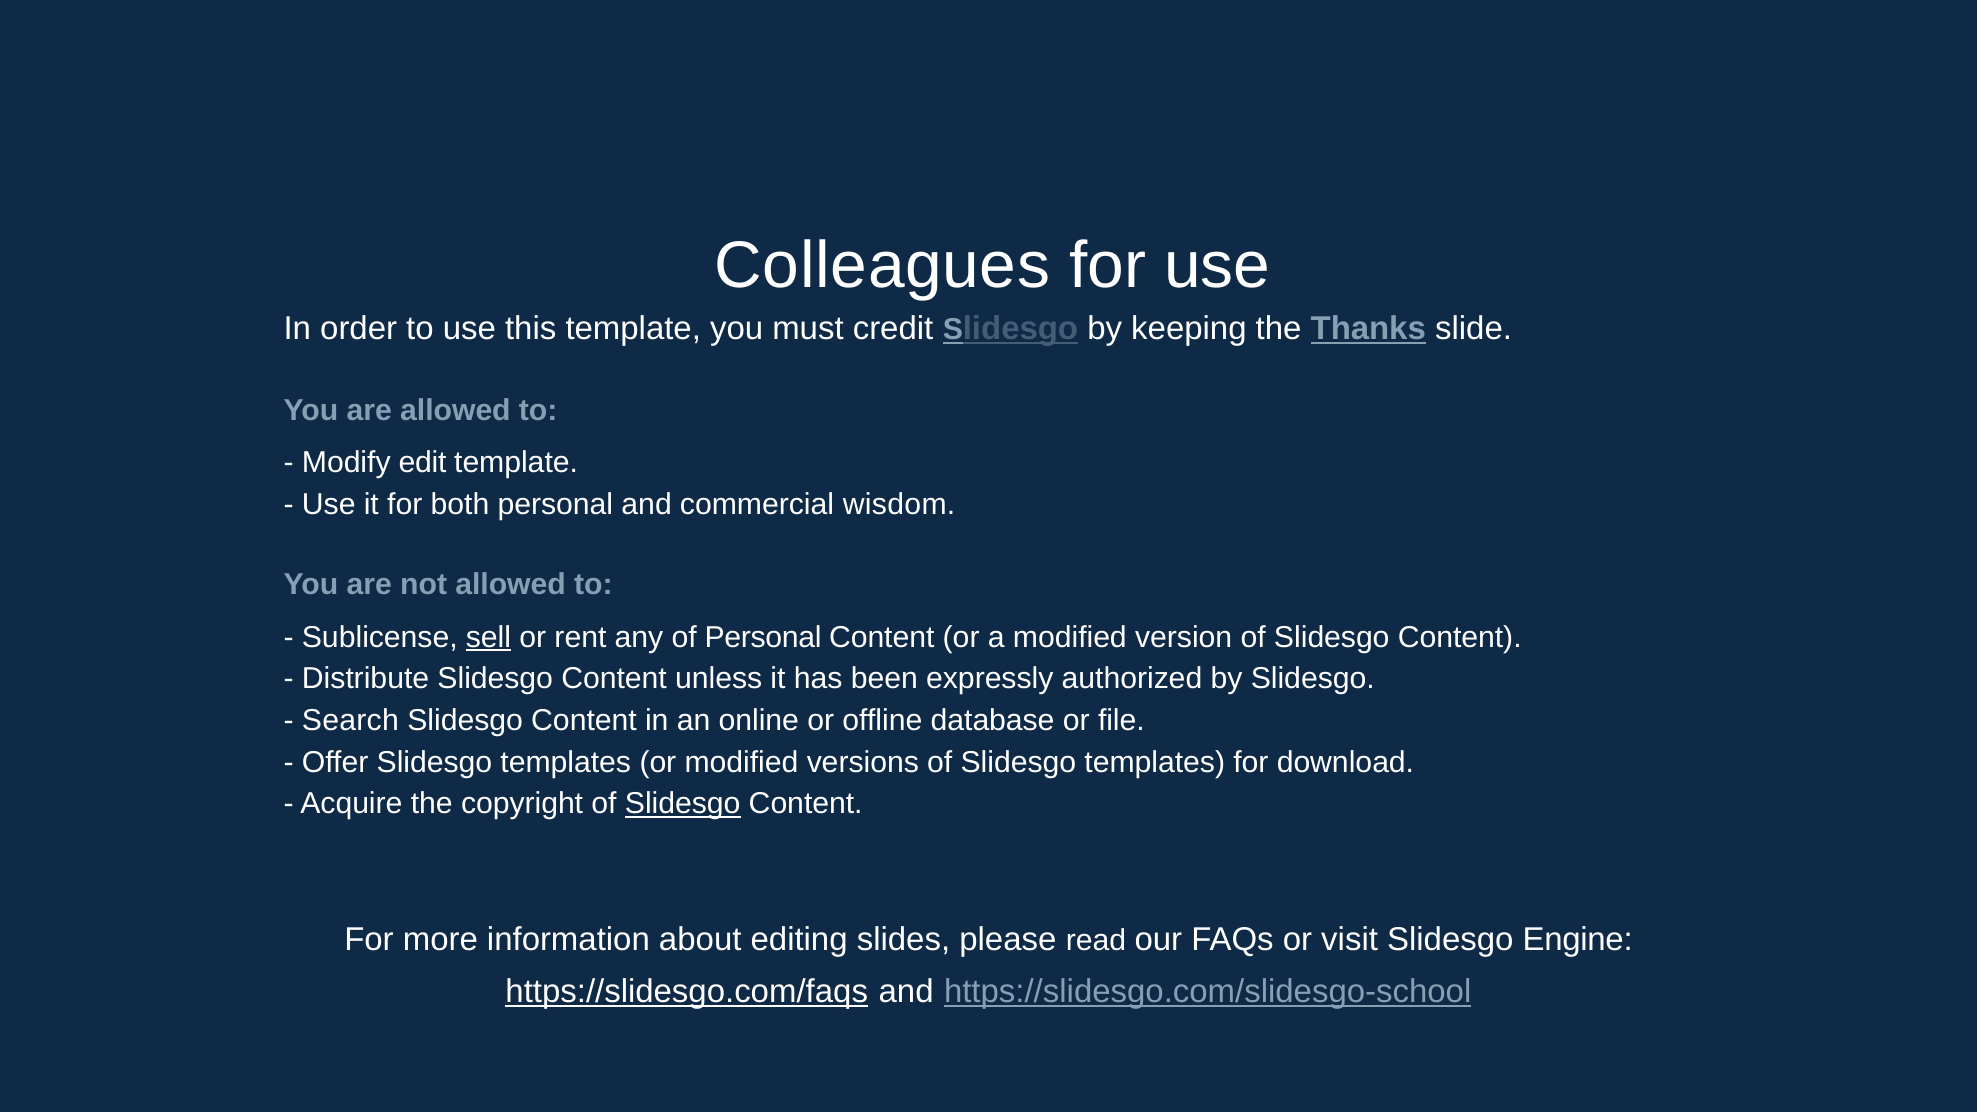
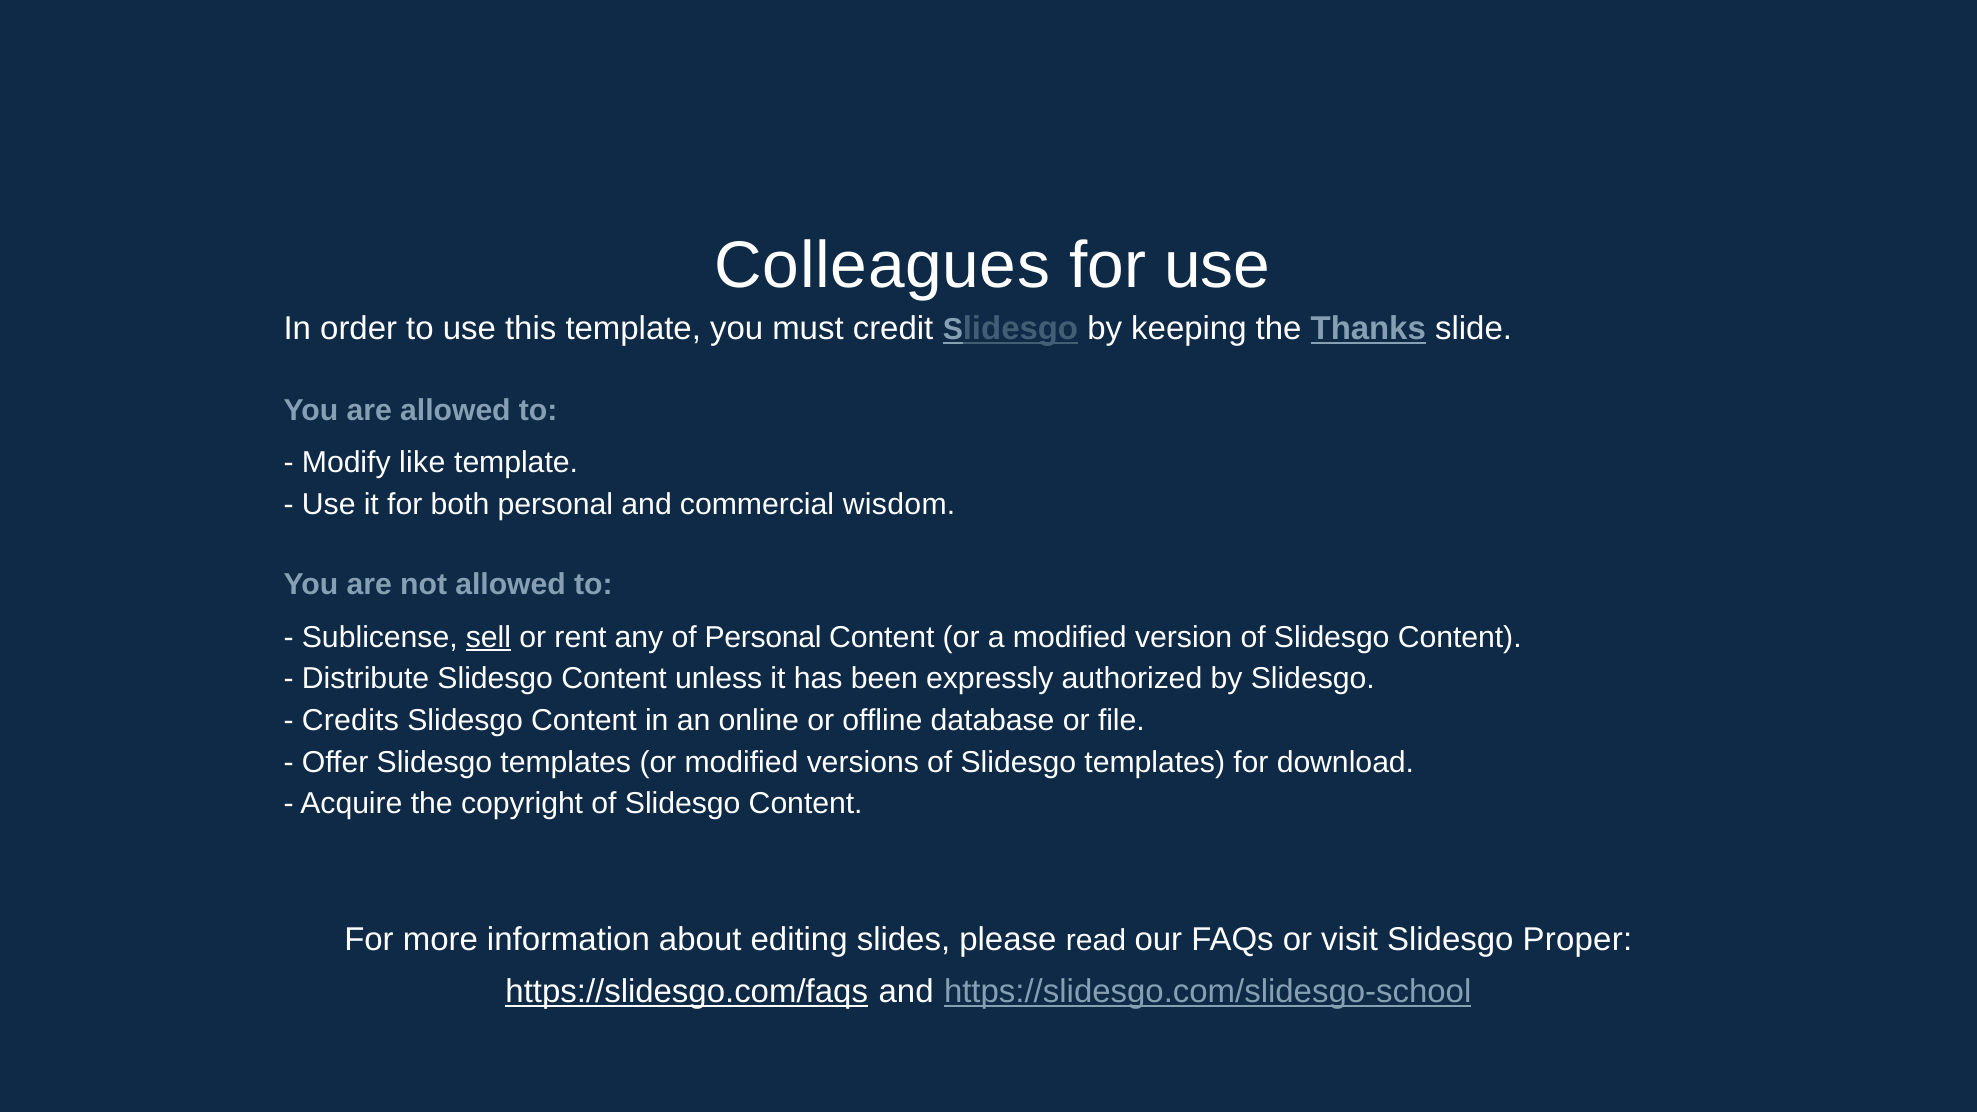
edit: edit -> like
Search: Search -> Credits
Slidesgo at (683, 804) underline: present -> none
Engine: Engine -> Proper
